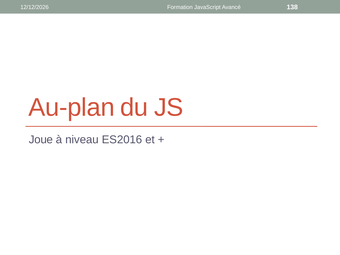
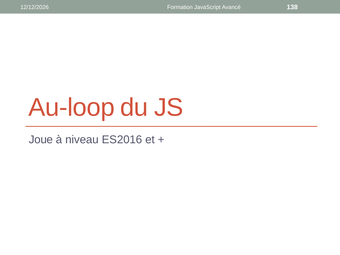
Au-plan: Au-plan -> Au-loop
